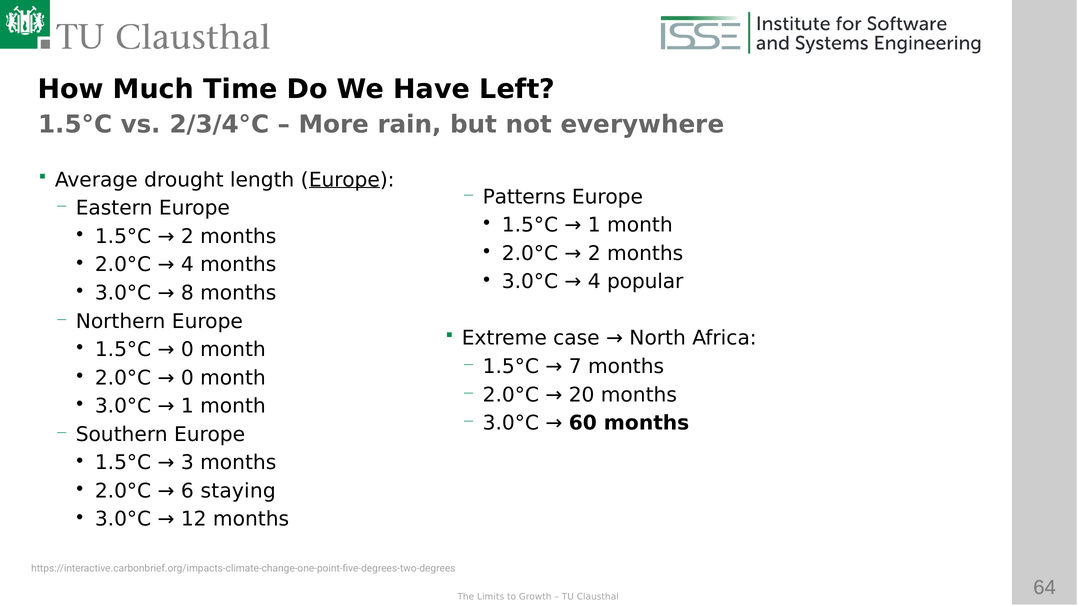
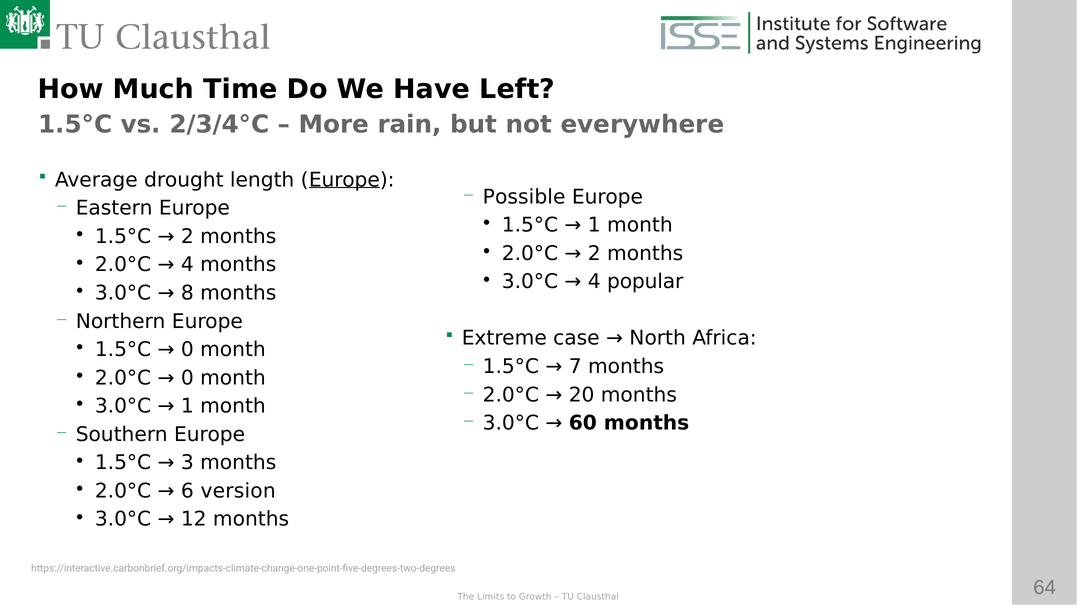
Patterns: Patterns -> Possible
staying: staying -> version
